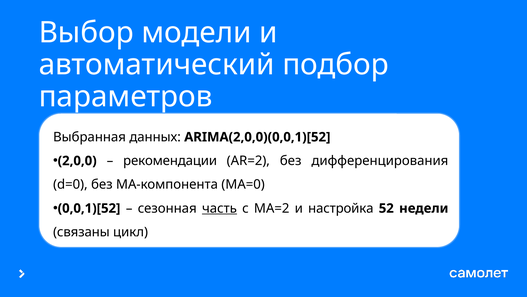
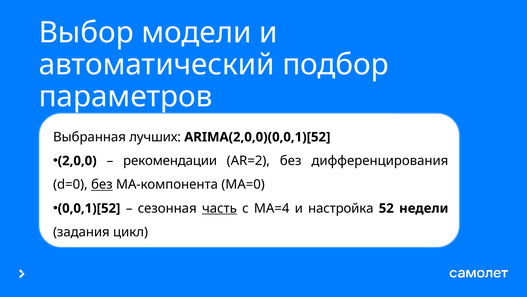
данных: данных -> лучших
без at (102, 184) underline: none -> present
MA=2: MA=2 -> MA=4
связаны: связаны -> задания
